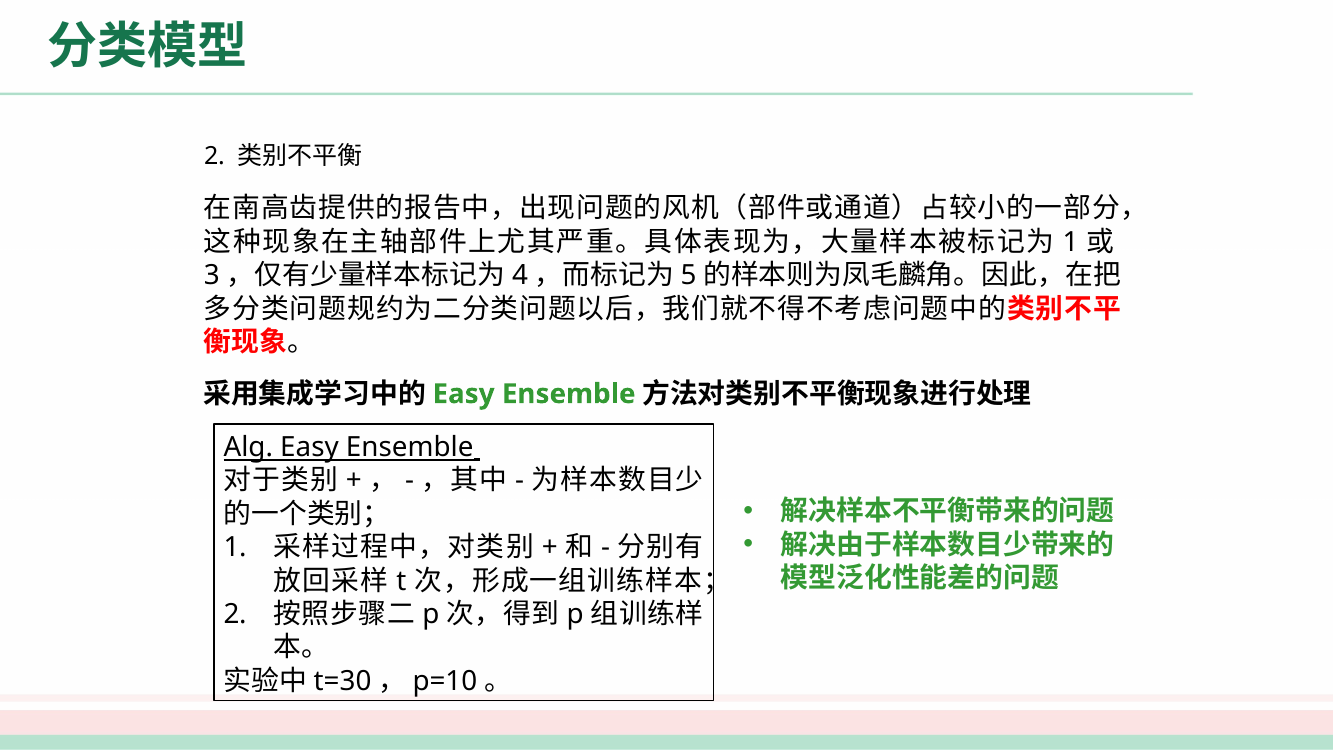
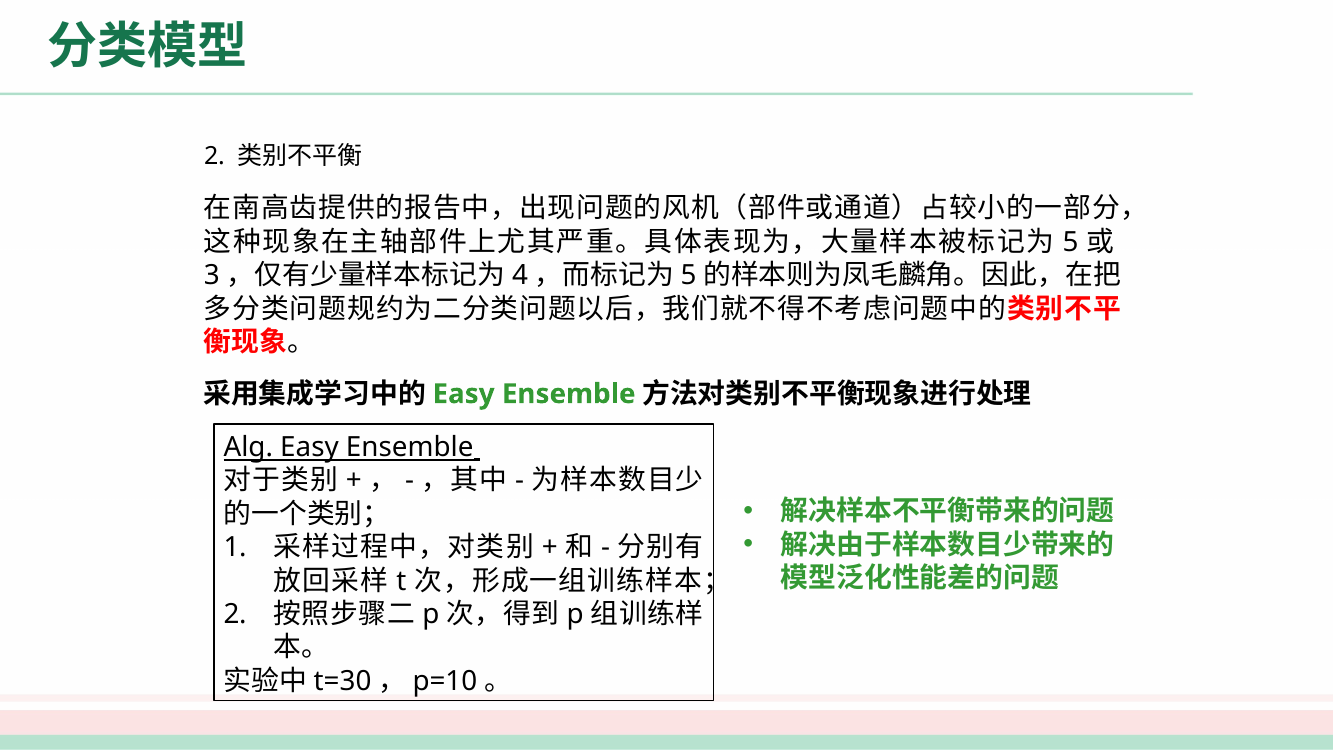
1 at (1071, 242): 1 -> 5
